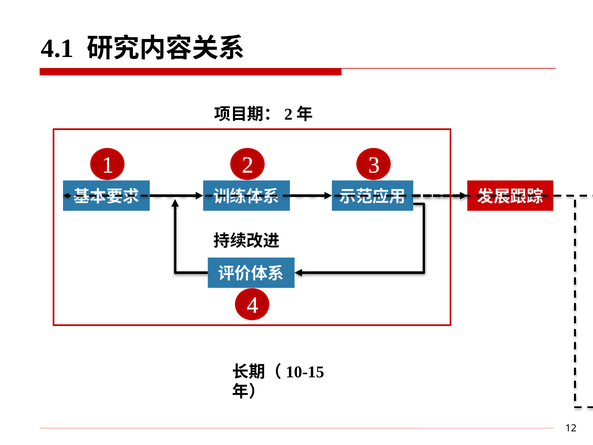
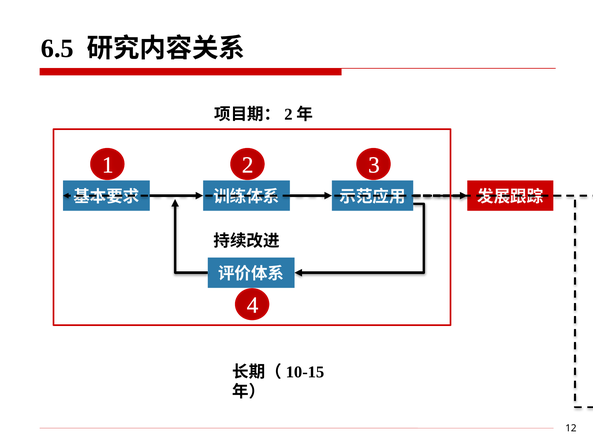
4.1: 4.1 -> 6.5
